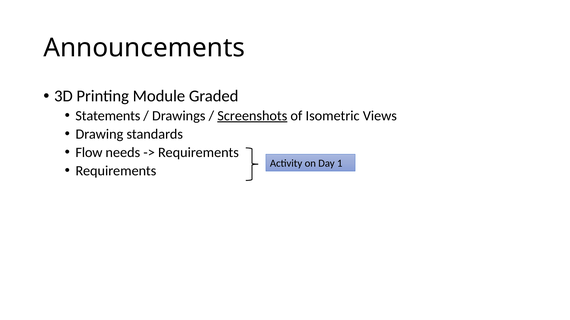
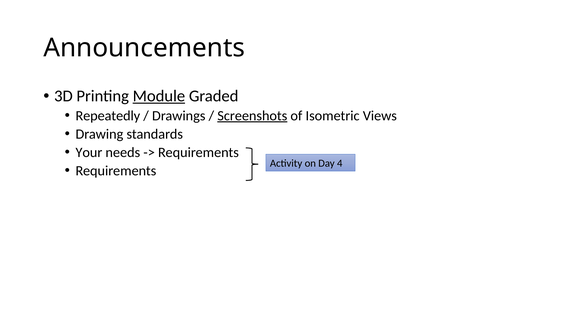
Module underline: none -> present
Statements: Statements -> Repeatedly
Flow: Flow -> Your
1: 1 -> 4
